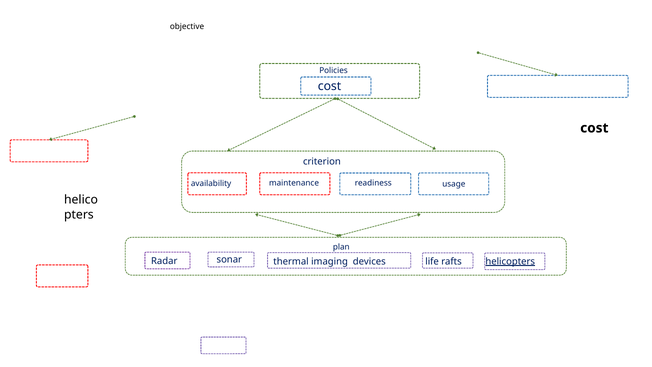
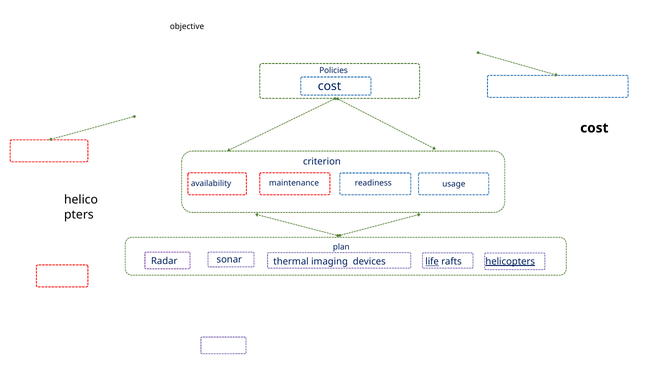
life underline: none -> present
